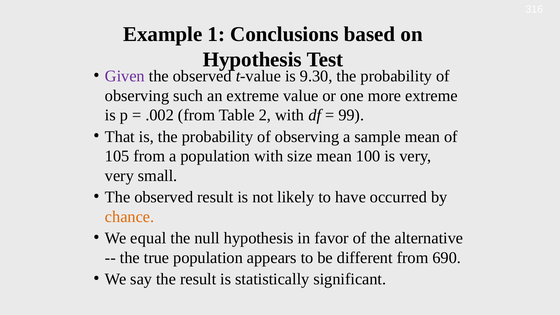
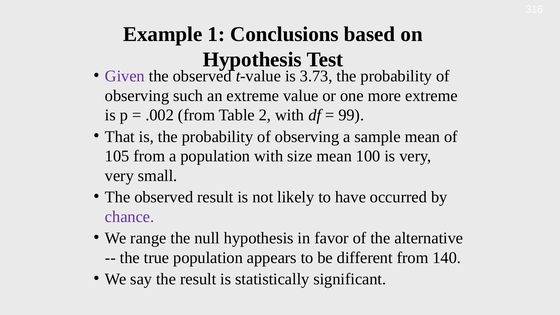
9.30: 9.30 -> 3.73
chance colour: orange -> purple
equal: equal -> range
690: 690 -> 140
